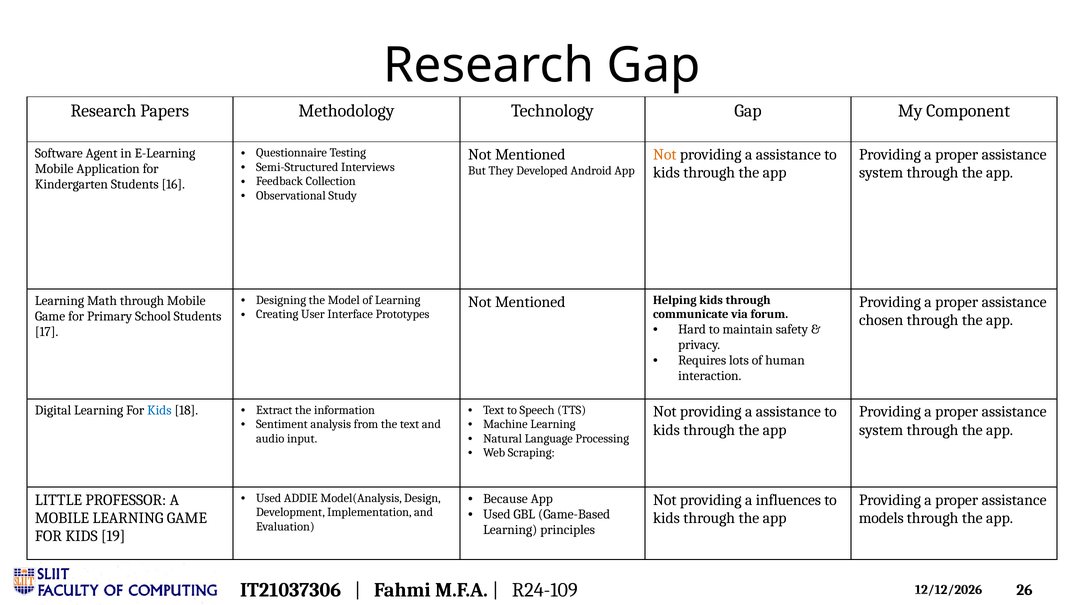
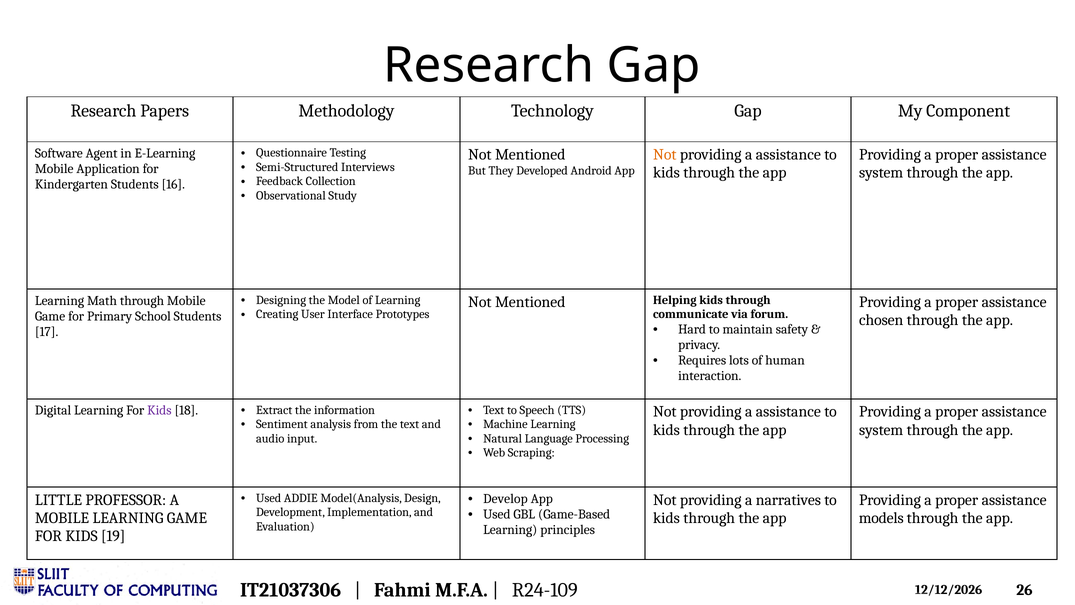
Kids at (159, 410) colour: blue -> purple
Because: Because -> Develop
influences: influences -> narratives
